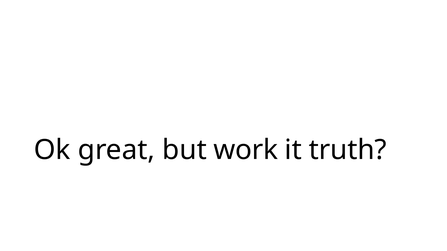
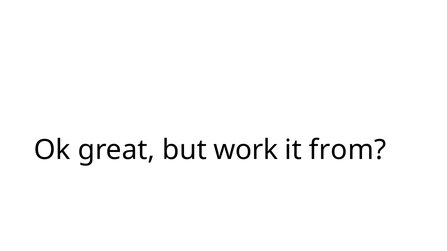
truth: truth -> from
